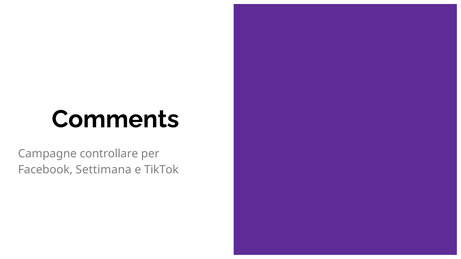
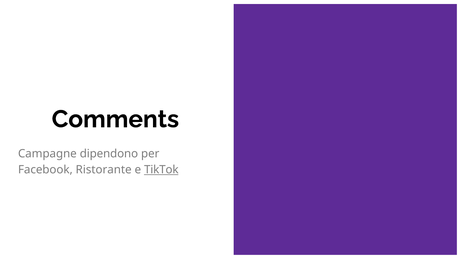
controllare: controllare -> dipendono
Settimana: Settimana -> Ristorante
TikTok underline: none -> present
